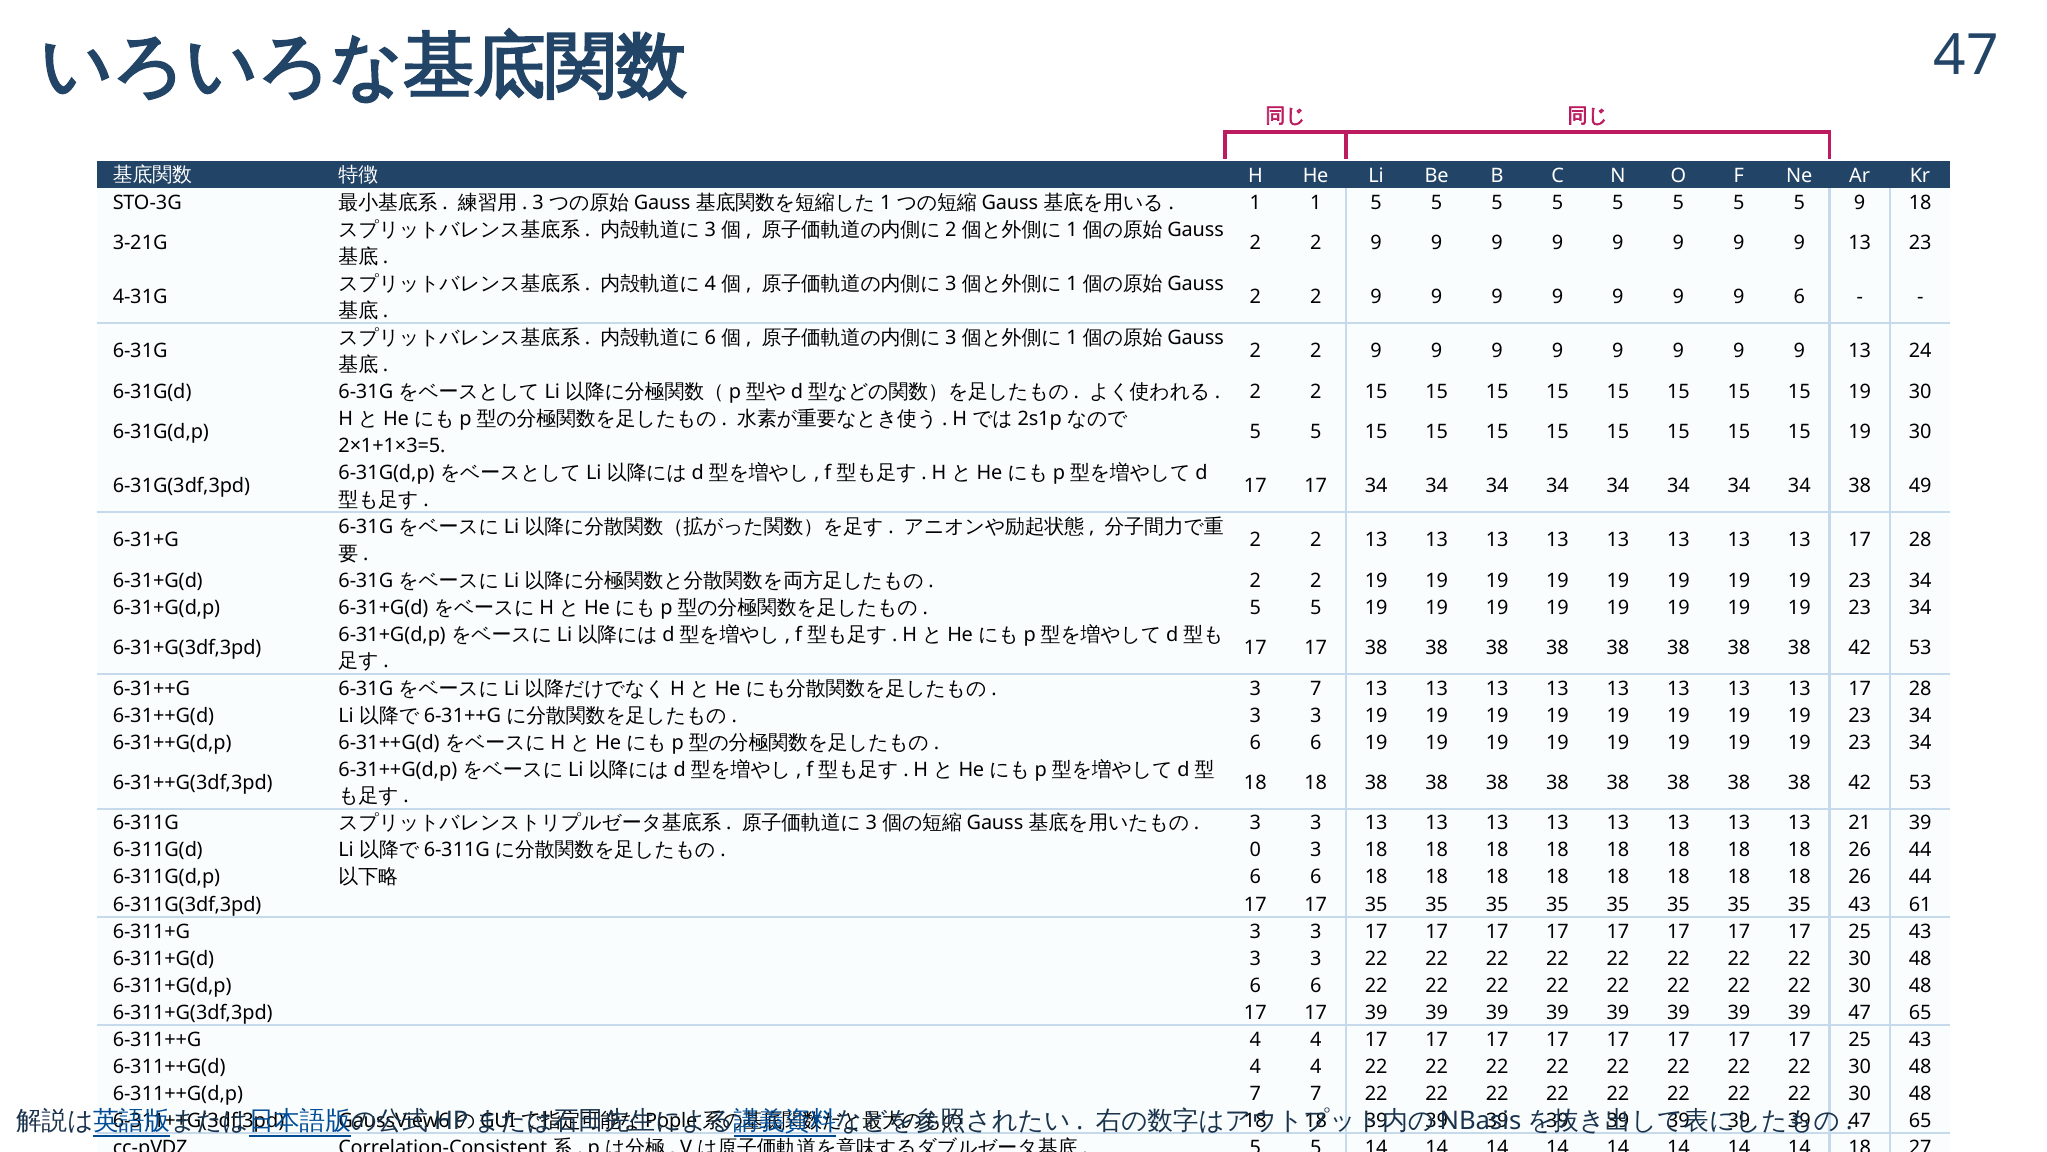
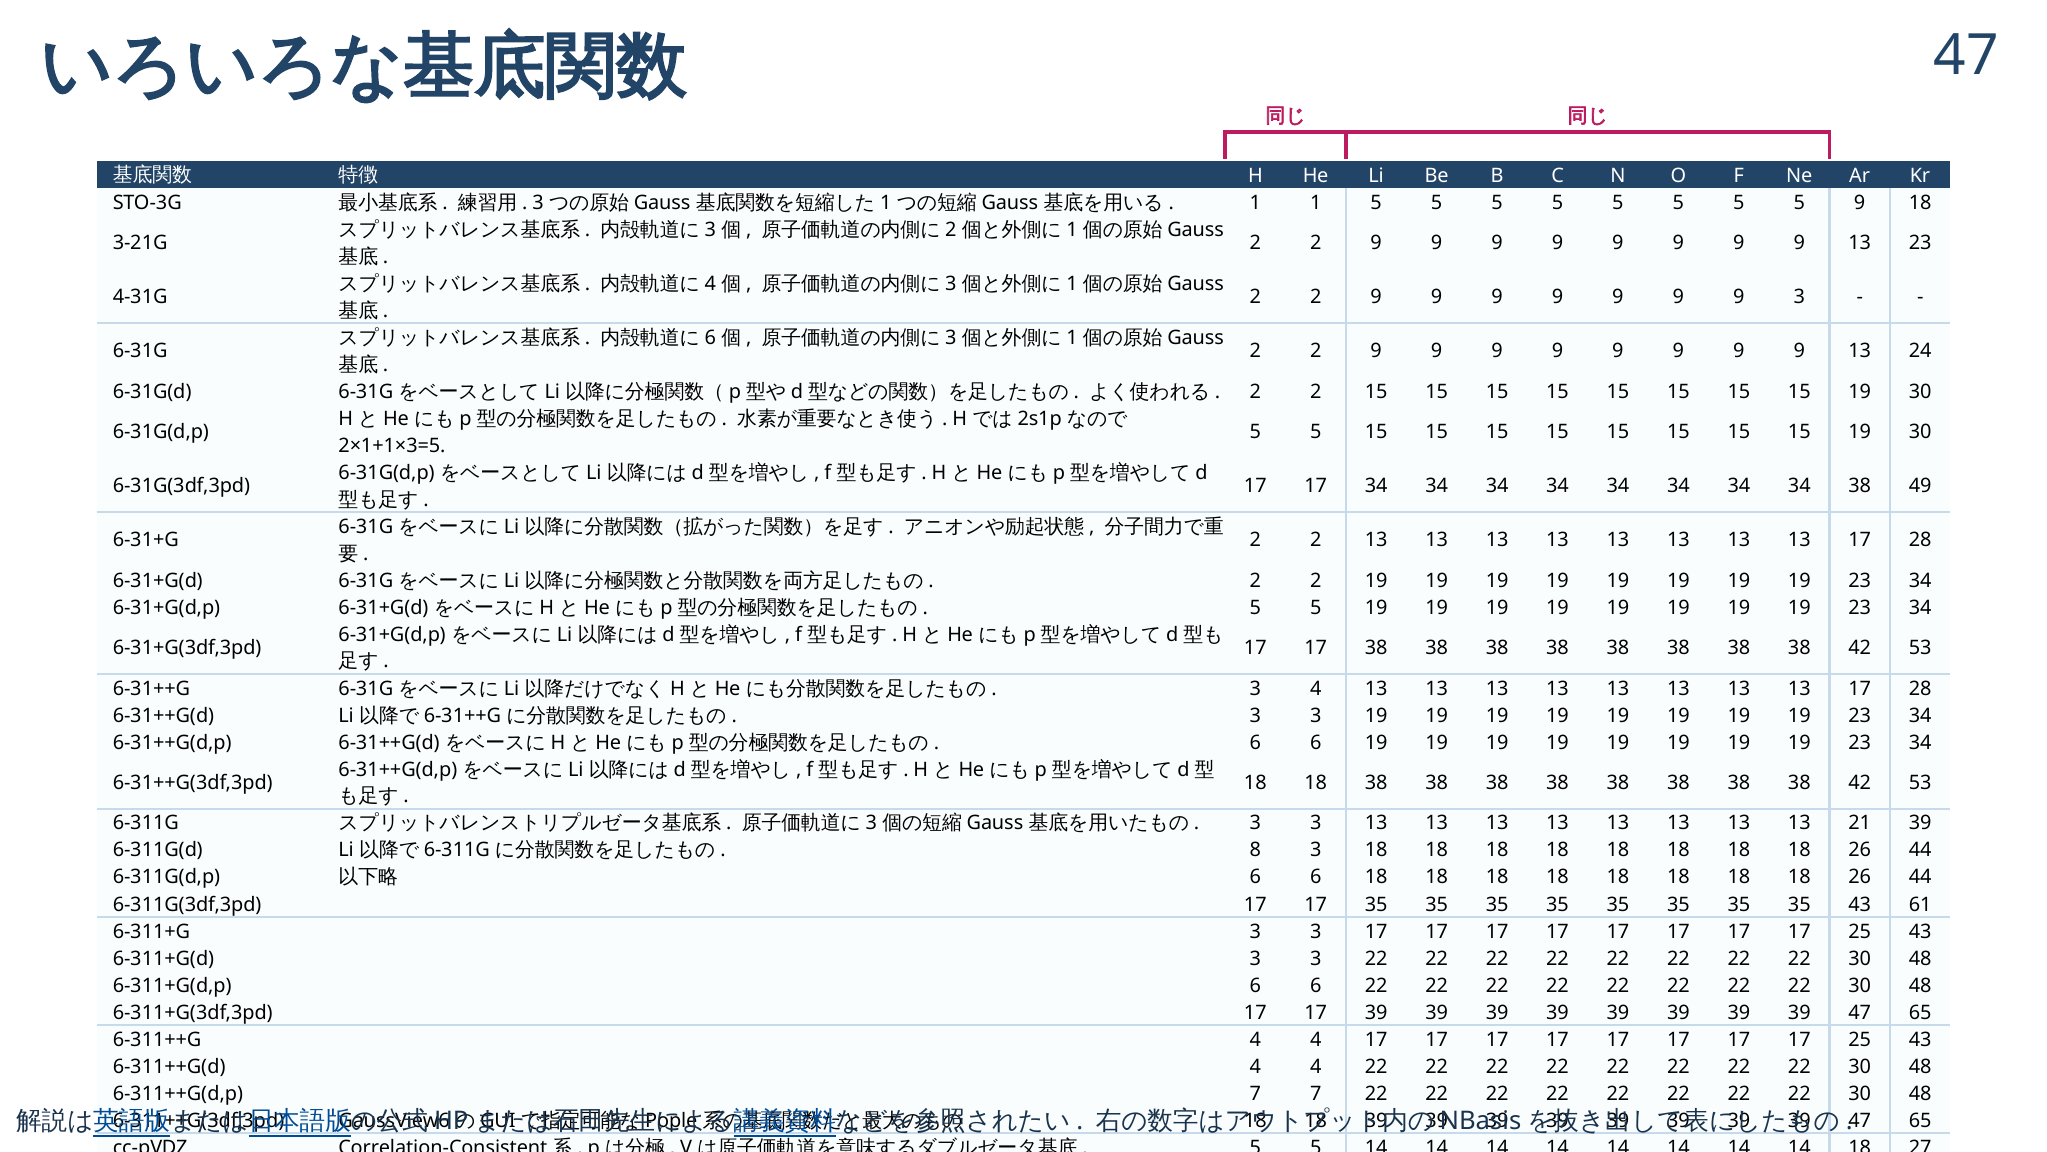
9 6: 6 -> 3
3 7: 7 -> 4
0: 0 -> 8
